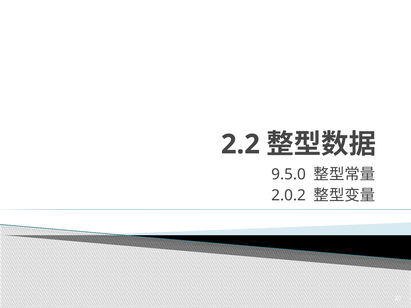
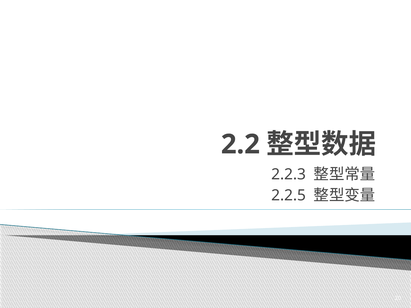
9.5.0: 9.5.0 -> 2.2.3
2.0.2: 2.0.2 -> 2.2.5
